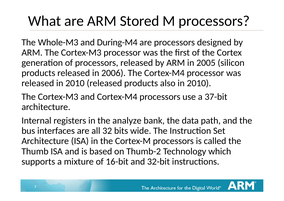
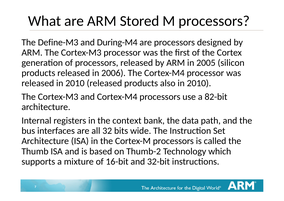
Whole-M3: Whole-M3 -> Define-M3
37-bit: 37-bit -> 82-bit
analyze: analyze -> context
